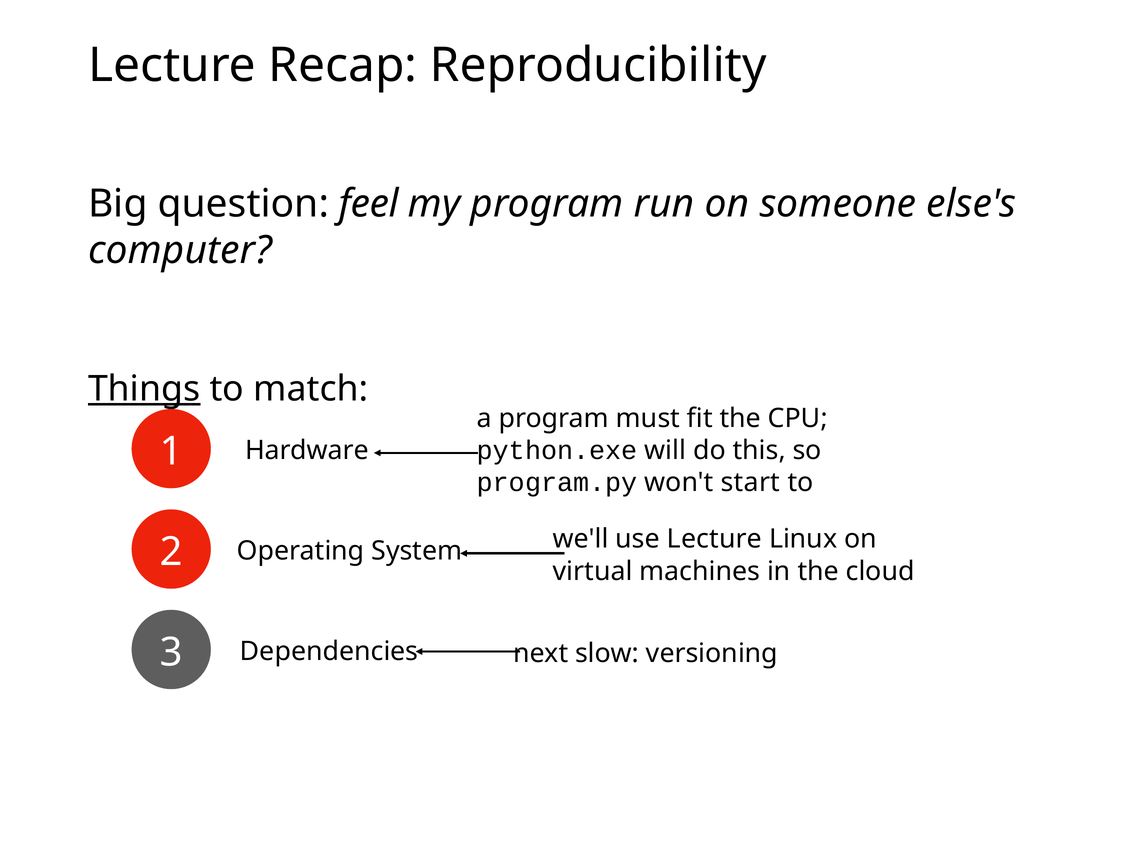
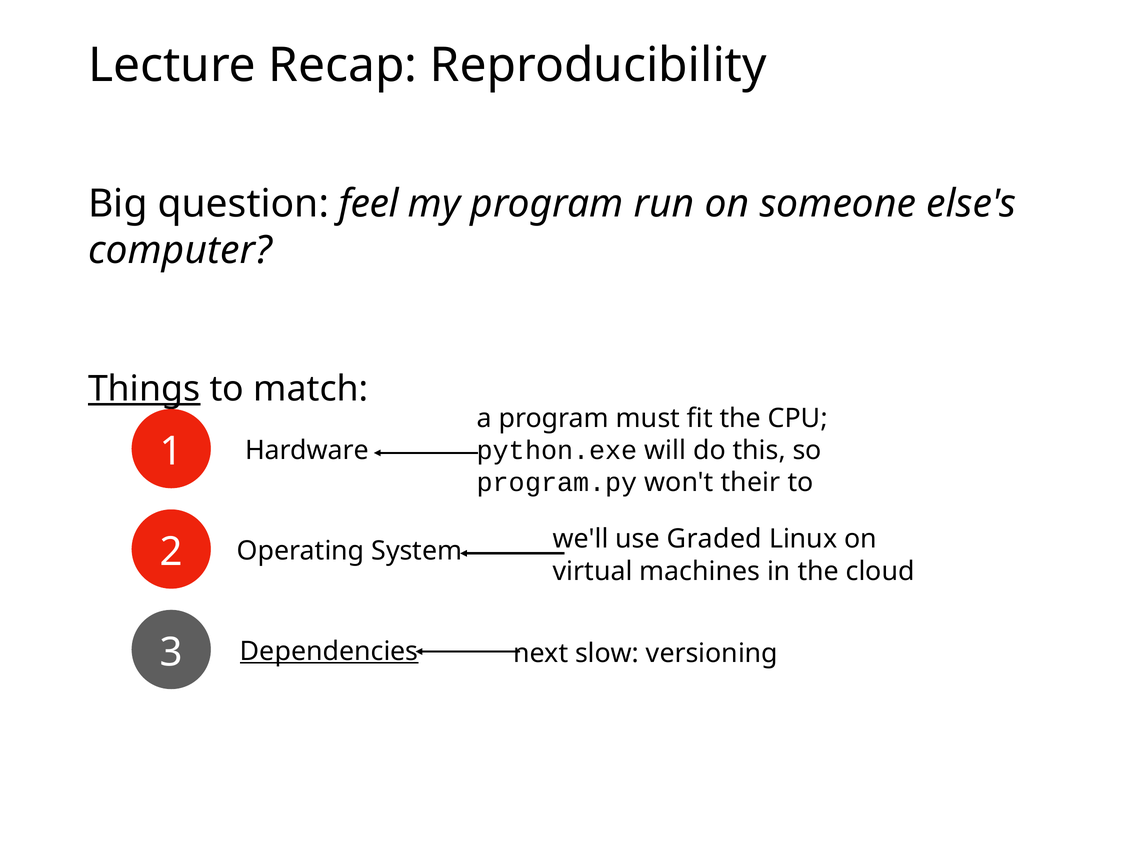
start: start -> their
use Lecture: Lecture -> Graded
Dependencies underline: none -> present
